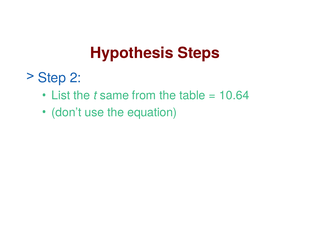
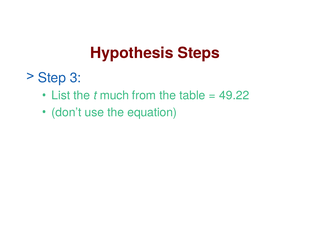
2: 2 -> 3
same: same -> much
10.64: 10.64 -> 49.22
